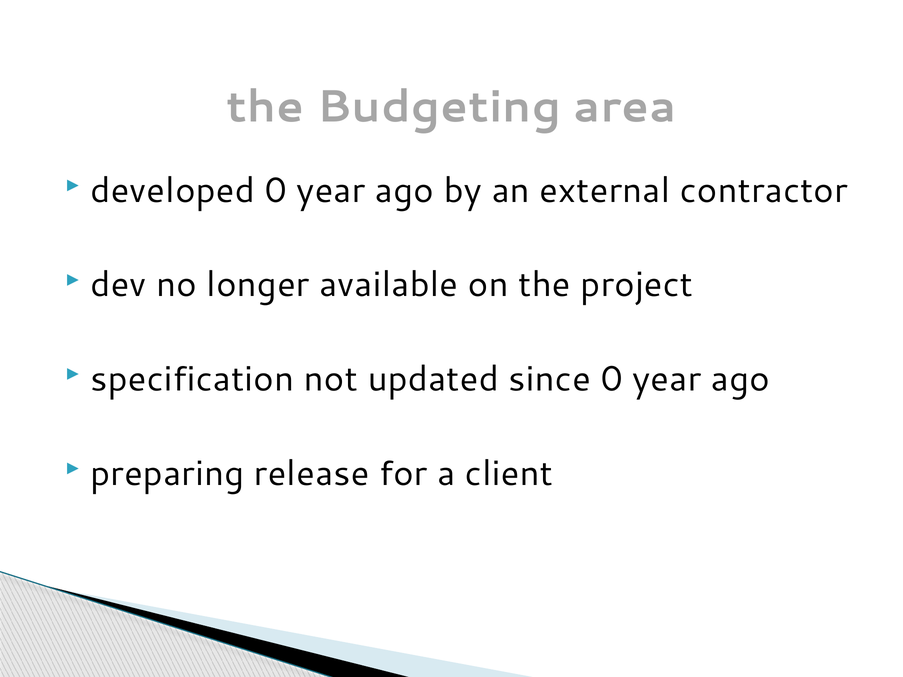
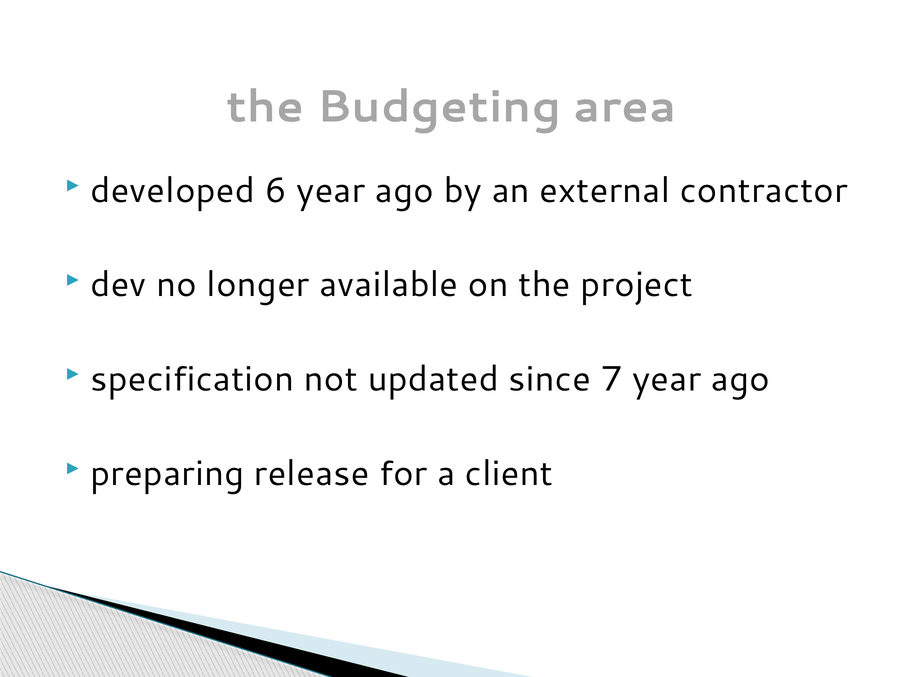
developed 0: 0 -> 6
since 0: 0 -> 7
